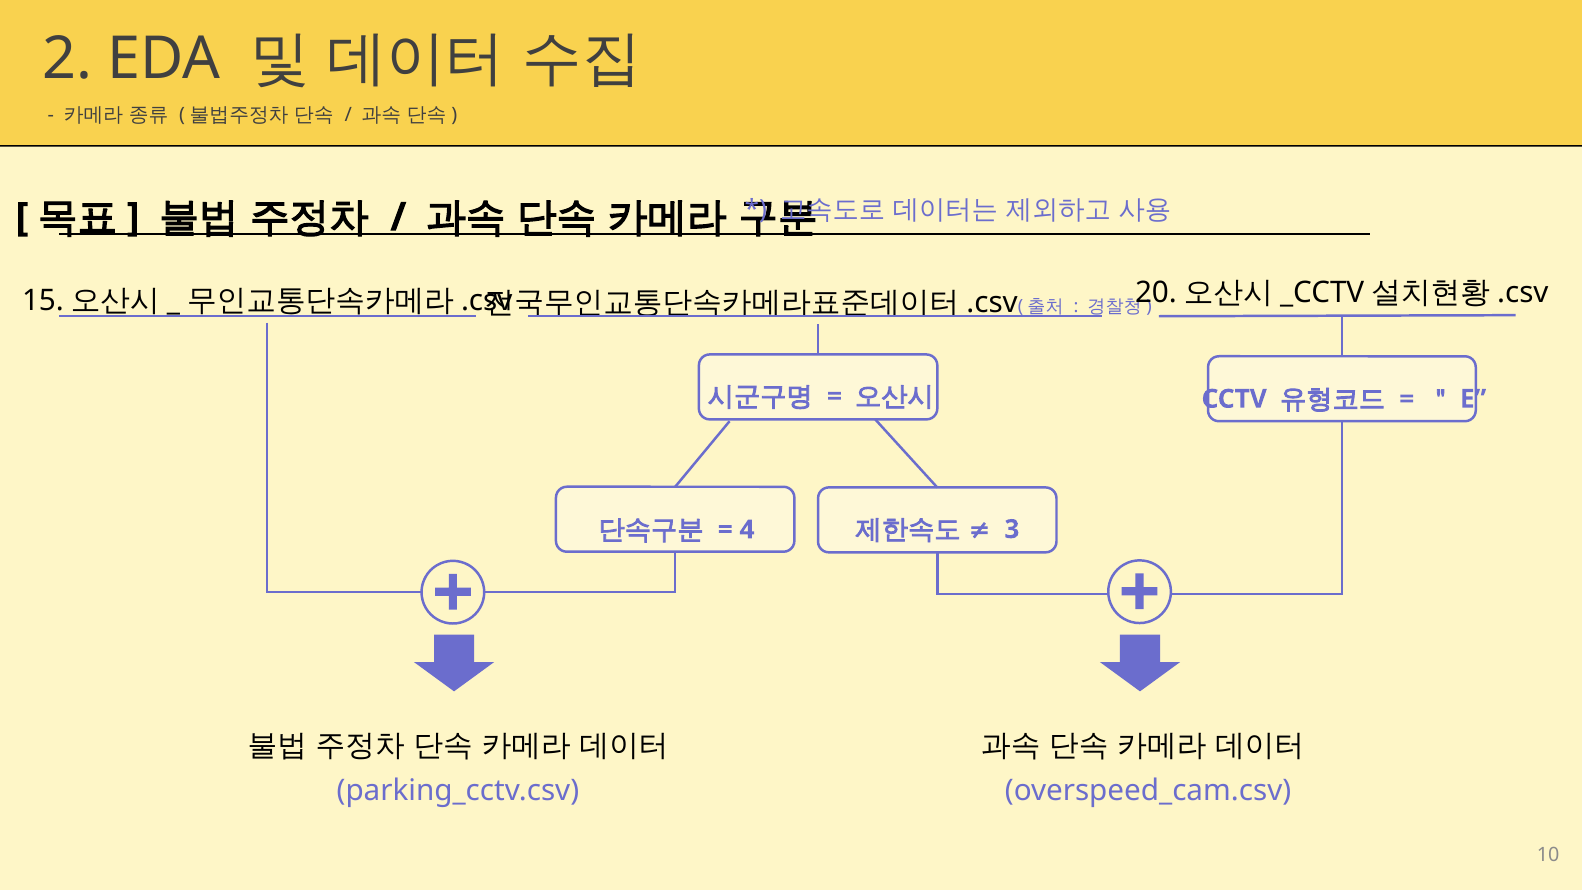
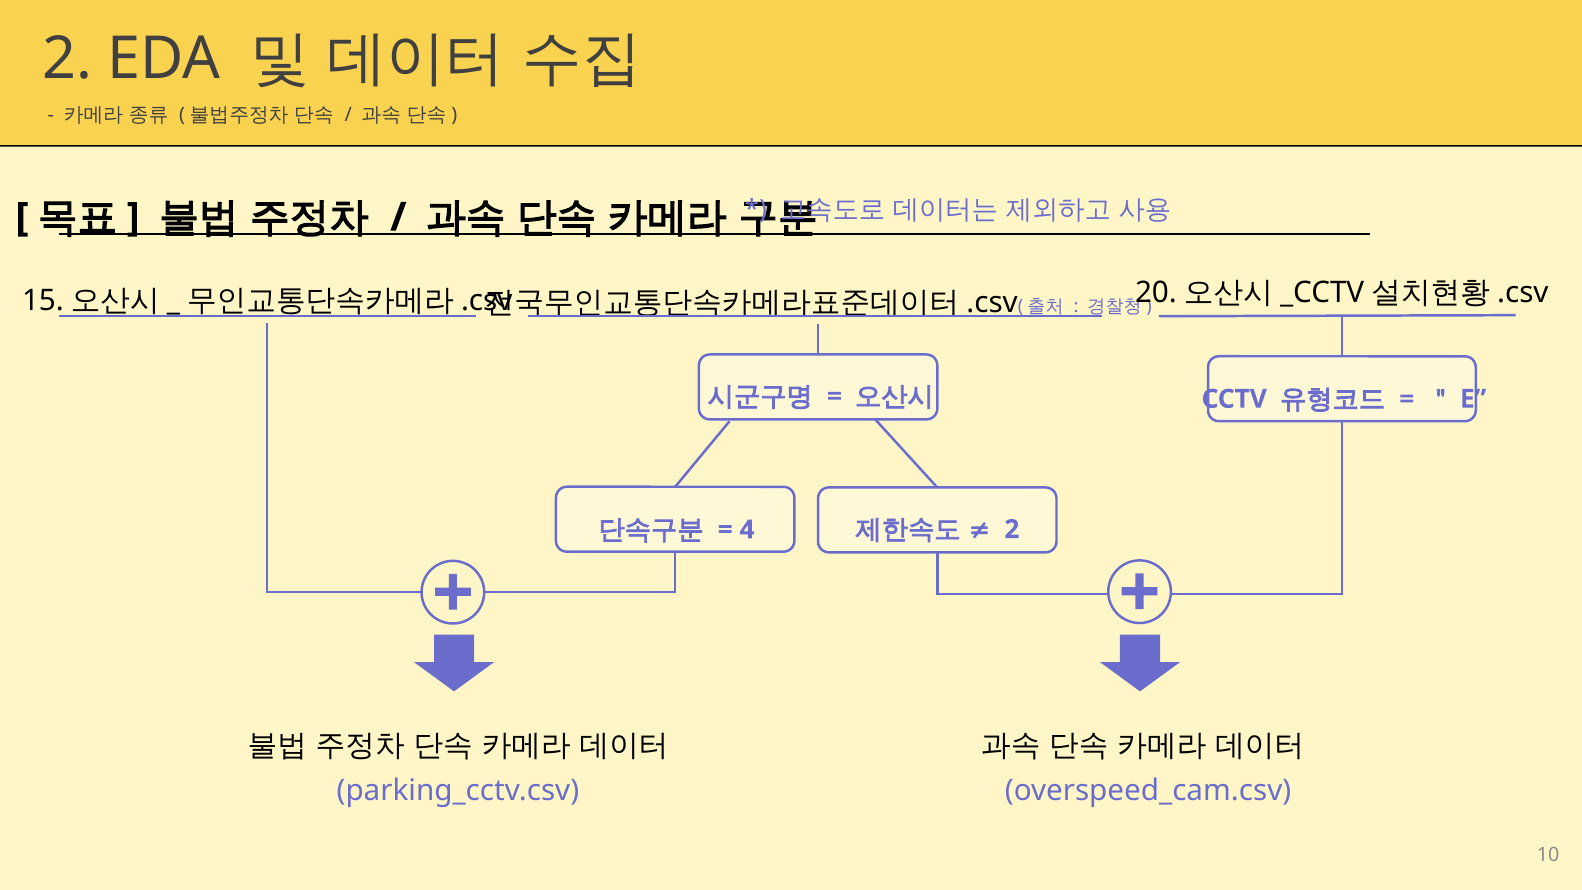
3 at (1012, 529): 3 -> 2
